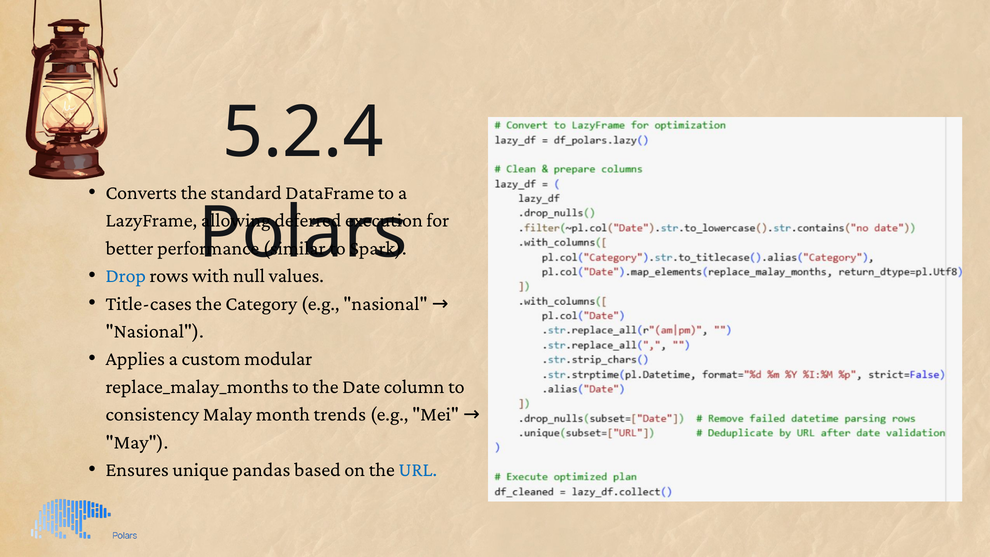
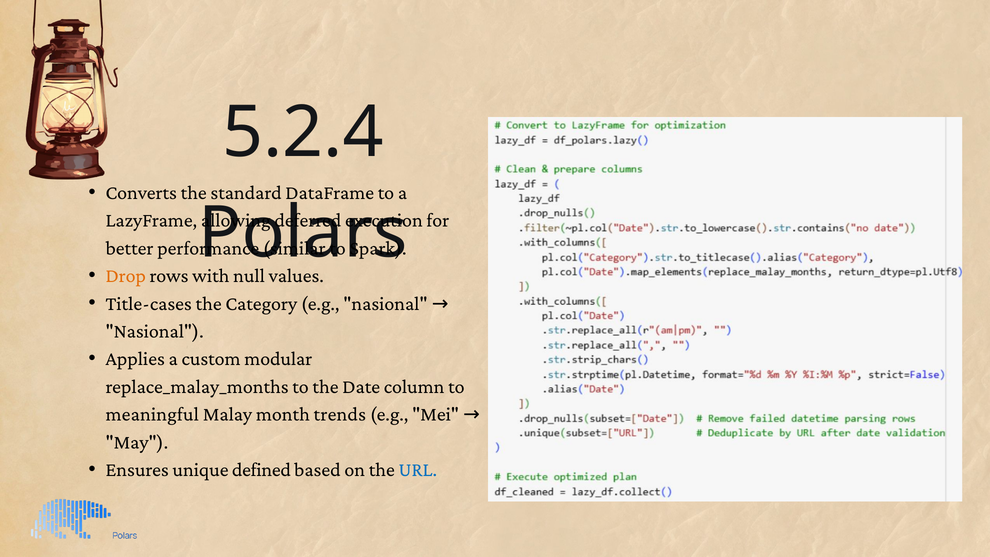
Drop colour: blue -> orange
consistency: consistency -> meaningful
pandas: pandas -> defined
